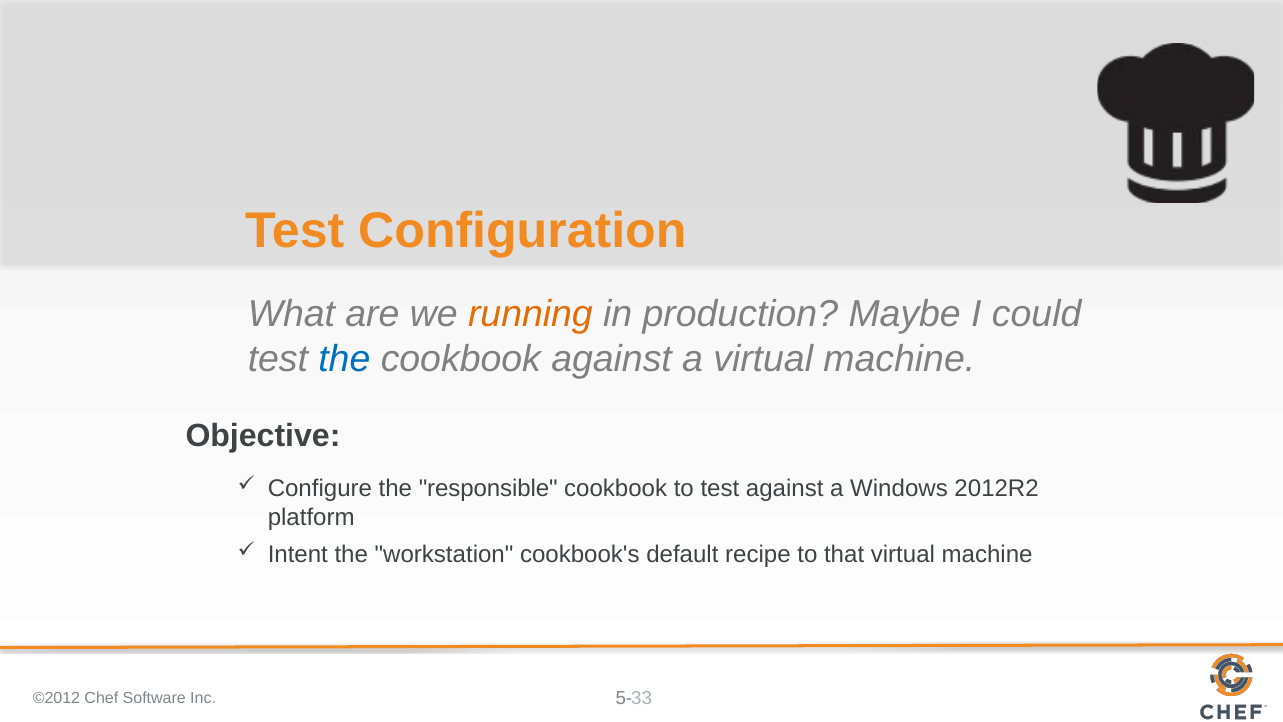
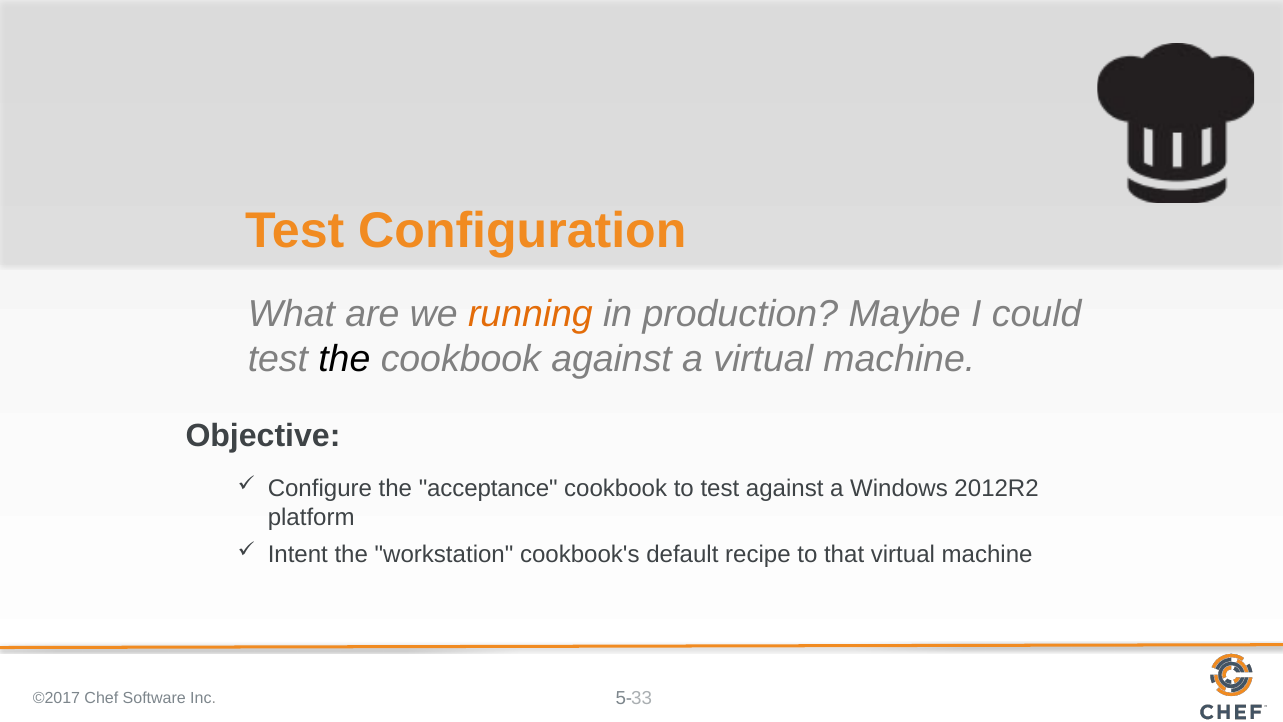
the at (344, 359) colour: blue -> black
responsible: responsible -> acceptance
©2012: ©2012 -> ©2017
